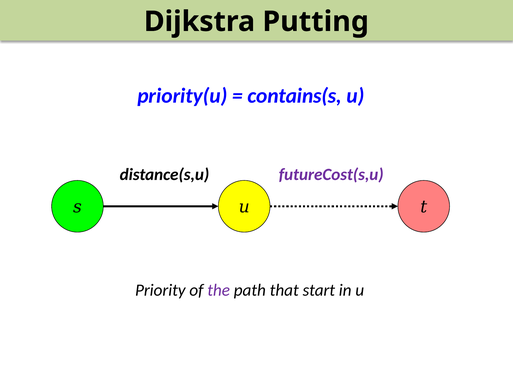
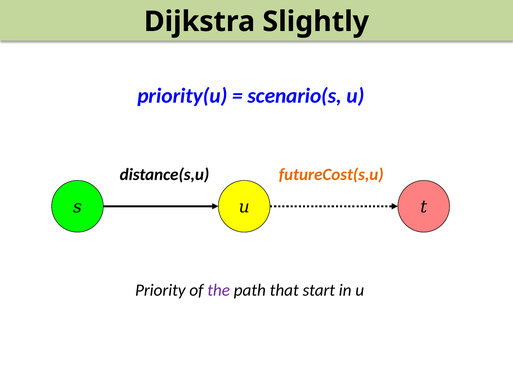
Putting: Putting -> Slightly
contains(s: contains(s -> scenario(s
futureCost(s,u colour: purple -> orange
